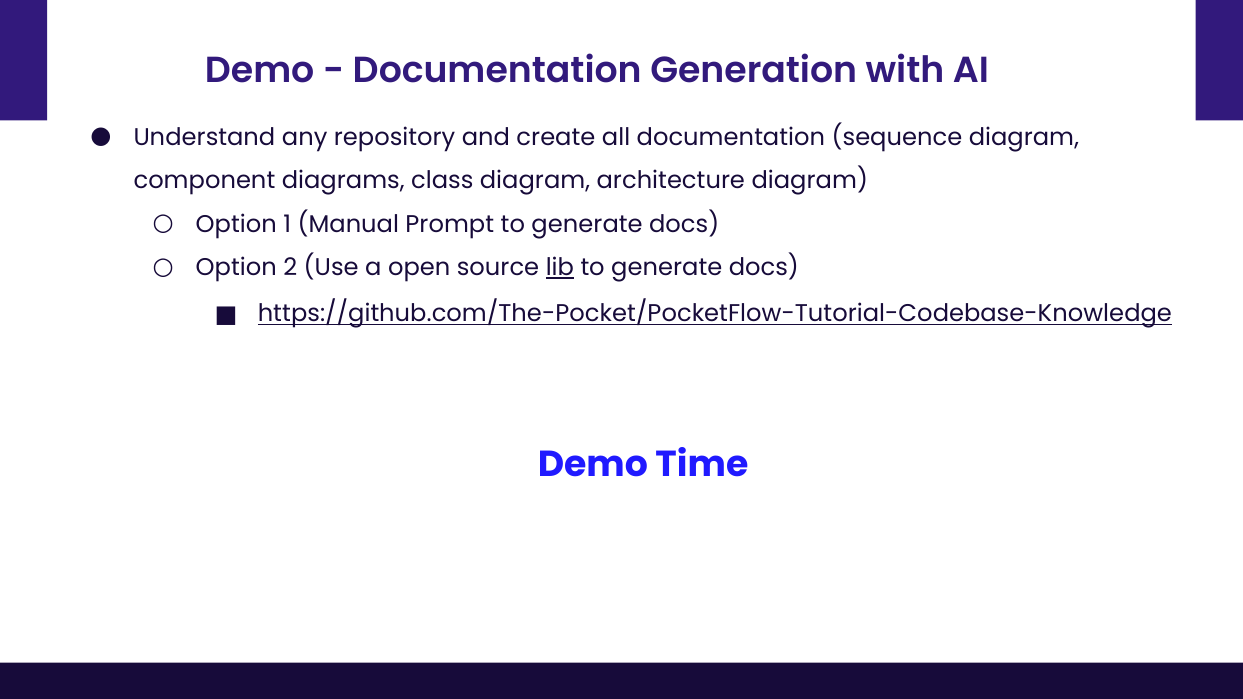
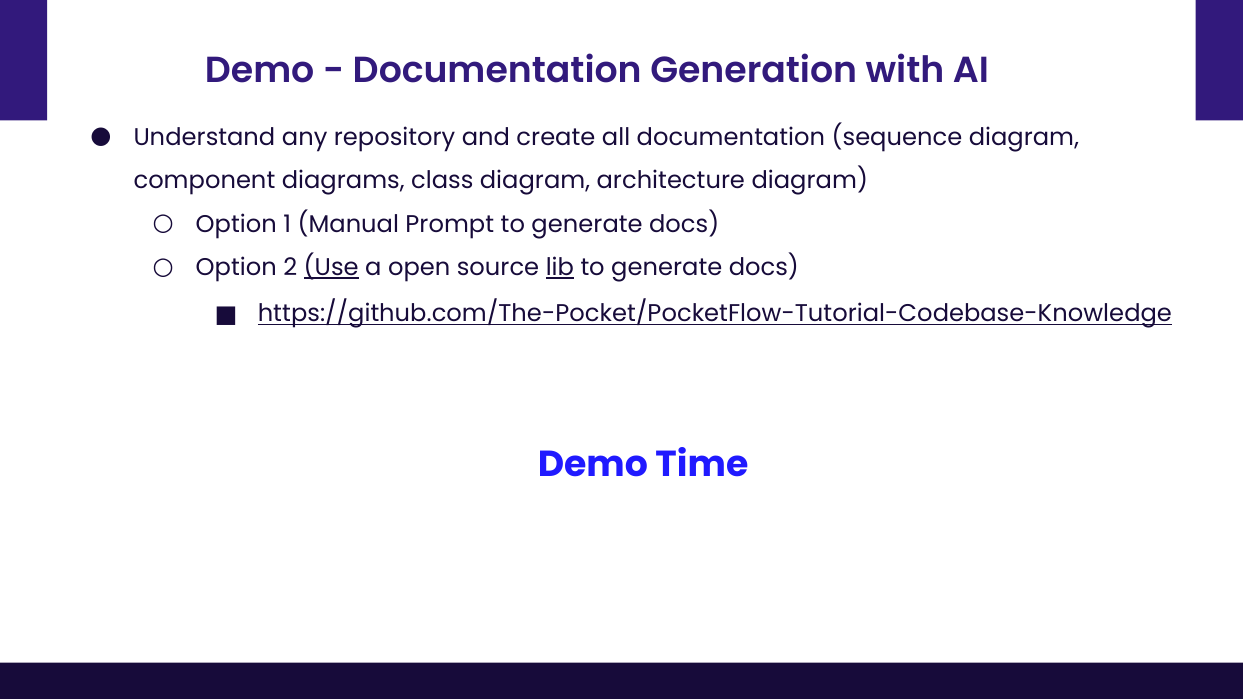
Use underline: none -> present
